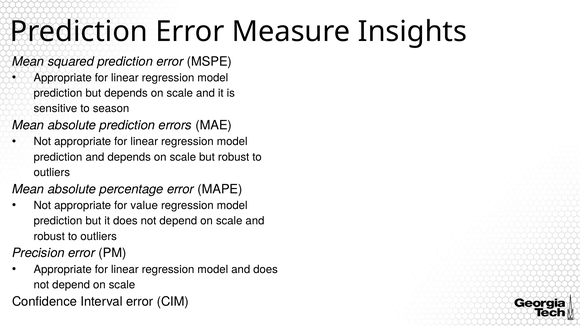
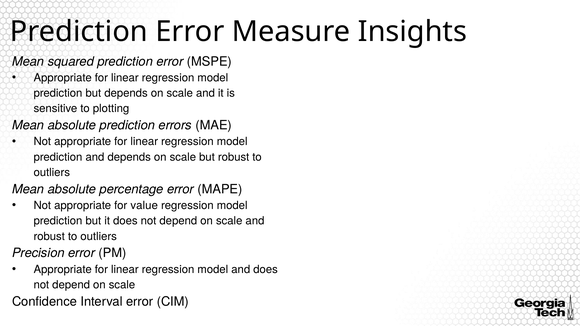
season: season -> plotting
